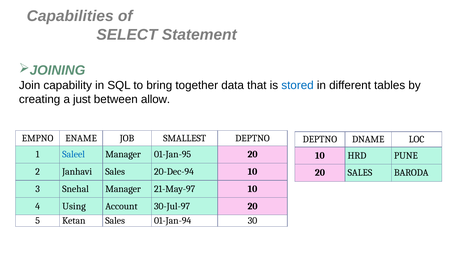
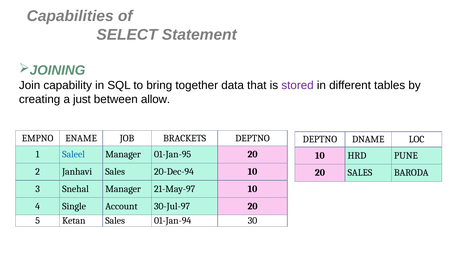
stored colour: blue -> purple
SMALLEST: SMALLEST -> BRACKETS
Using: Using -> Single
